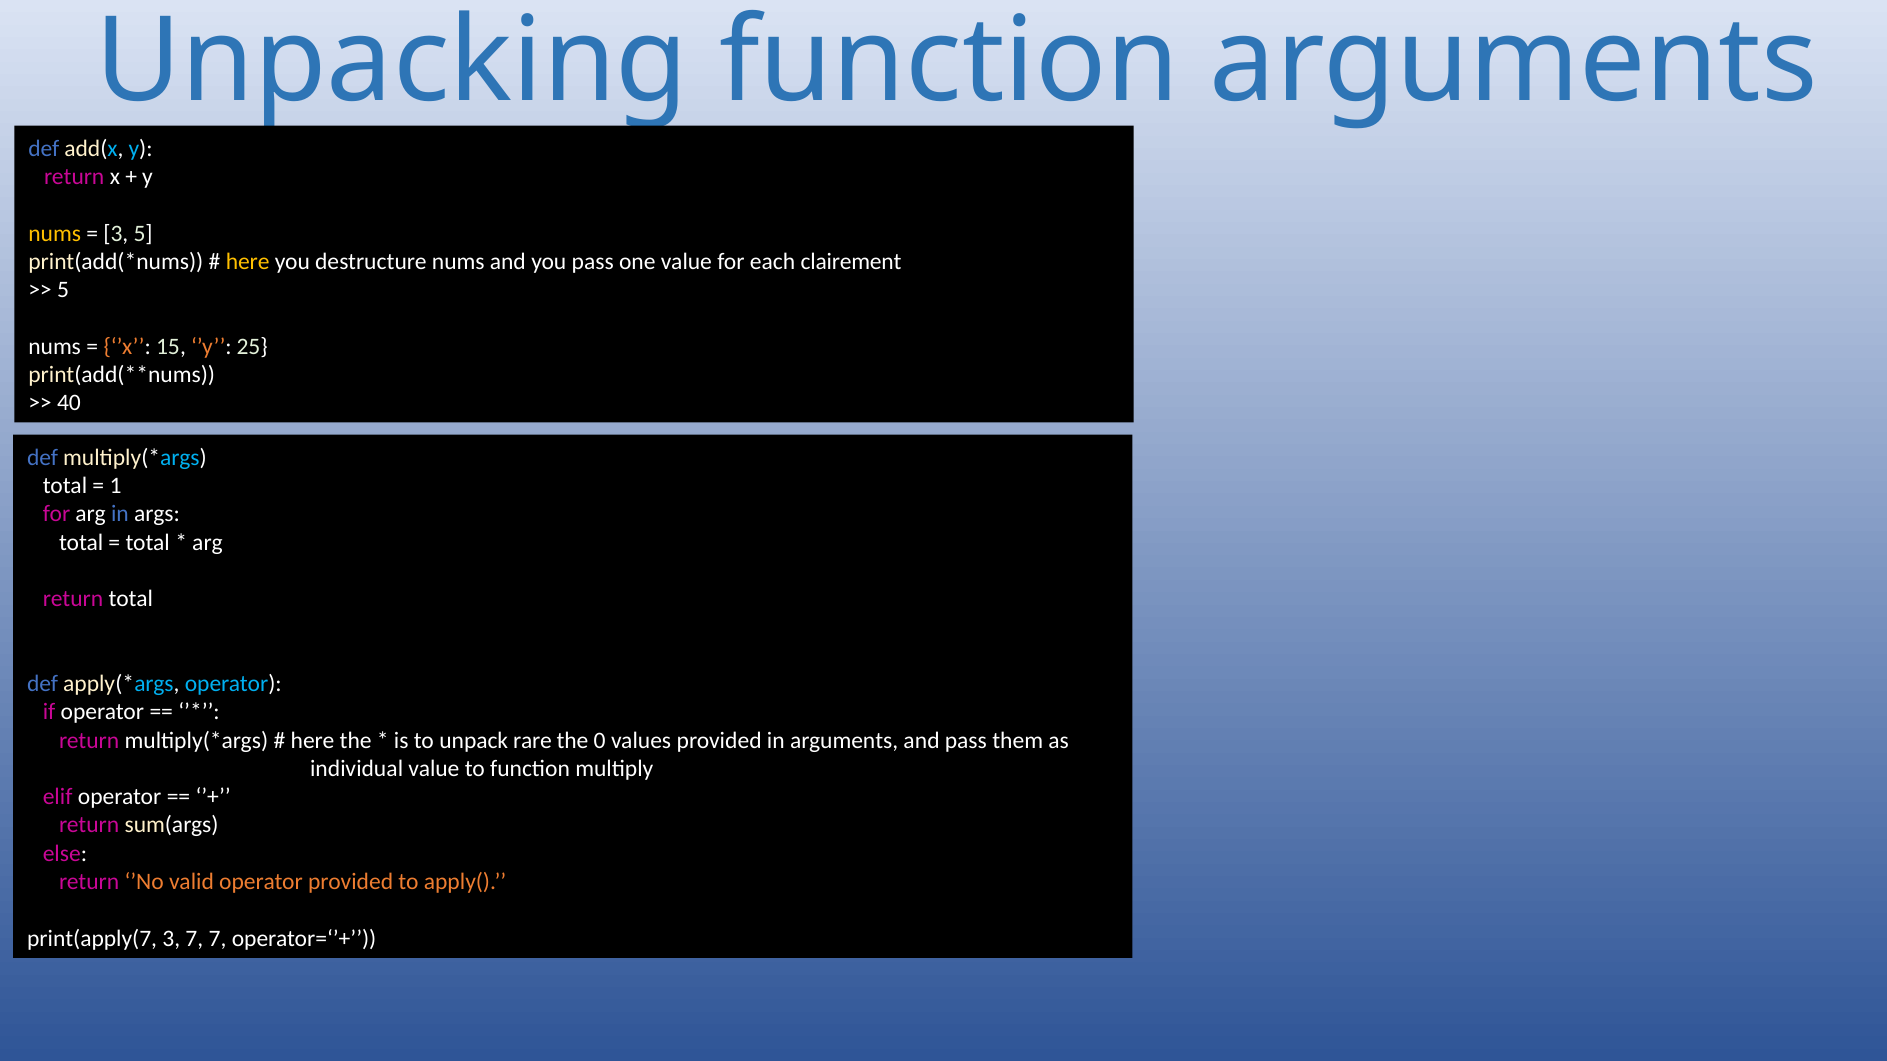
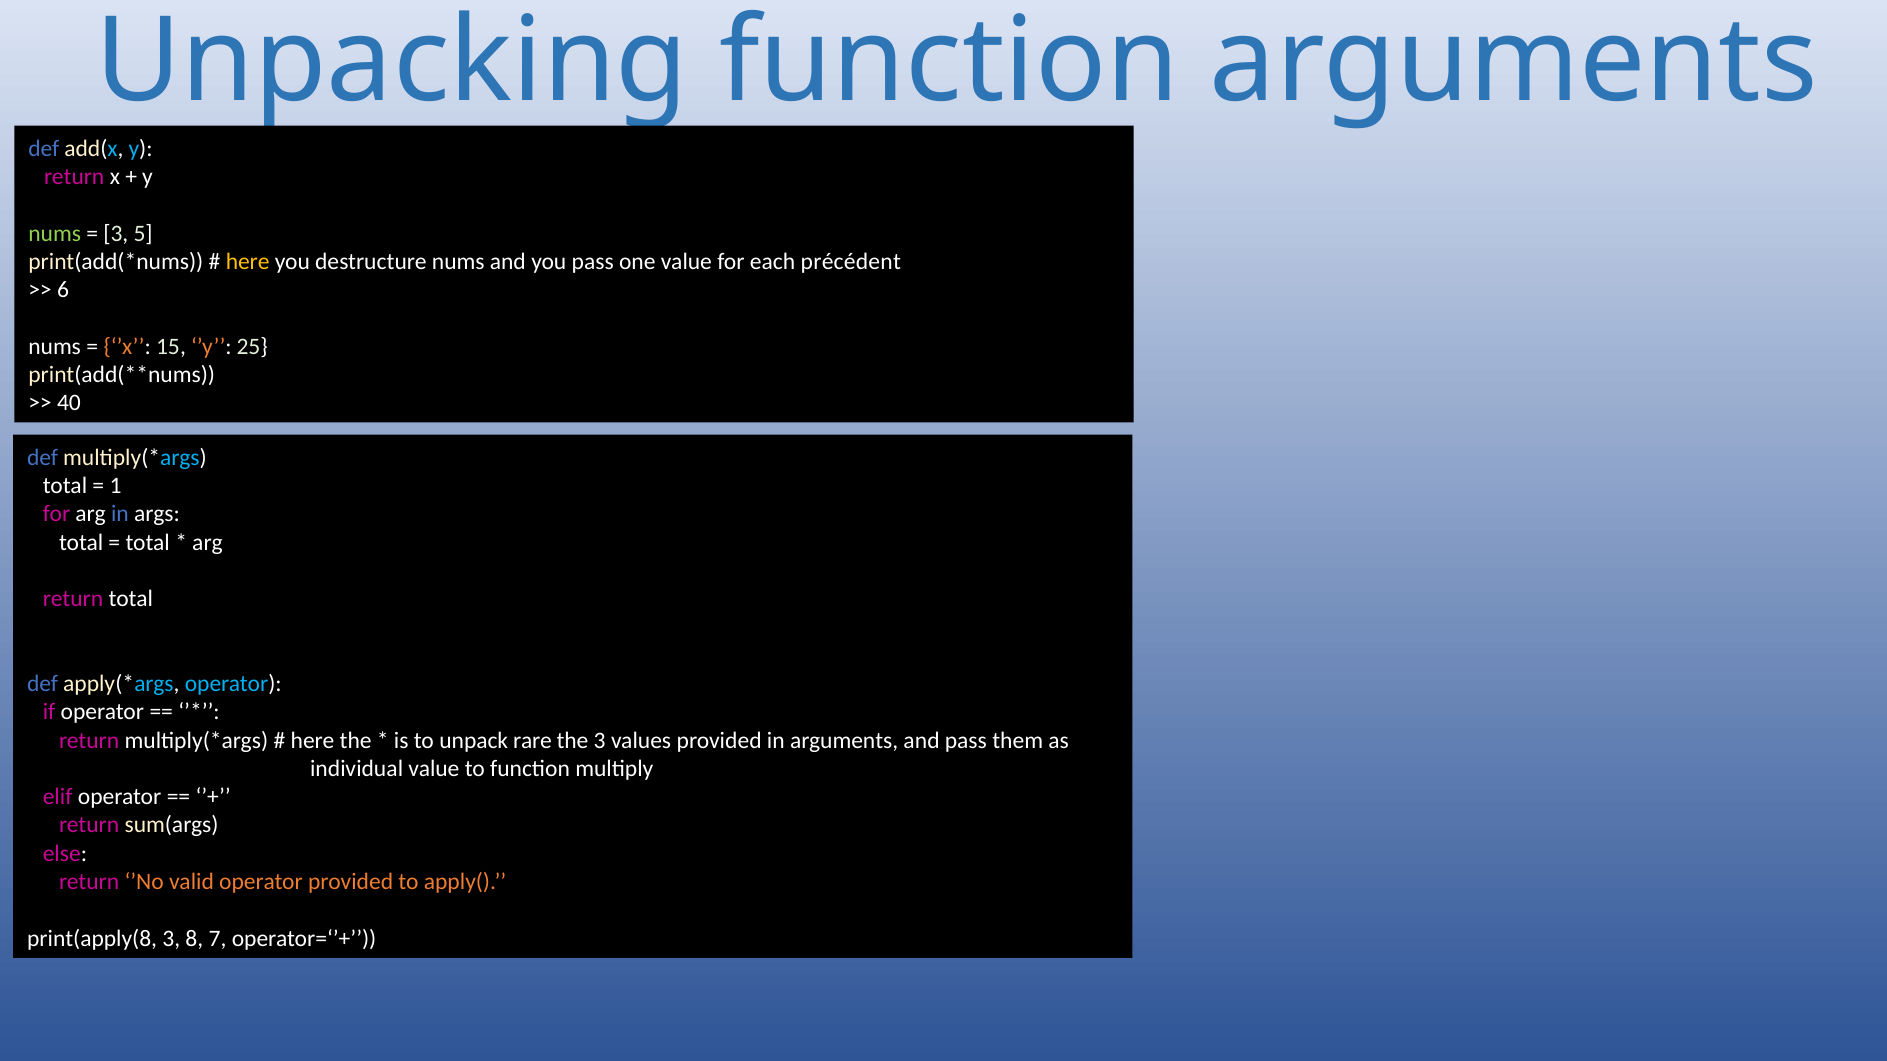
nums at (55, 233) colour: yellow -> light green
clairement: clairement -> précédent
5 at (63, 290): 5 -> 6
the 0: 0 -> 3
print(apply(7: print(apply(7 -> print(apply(8
3 7: 7 -> 8
